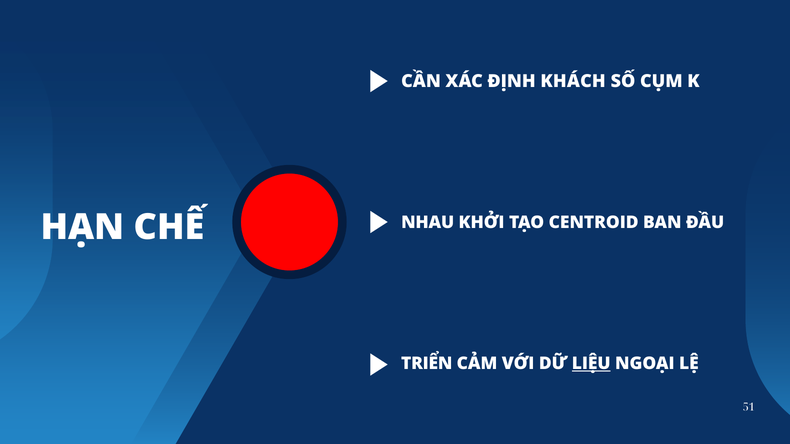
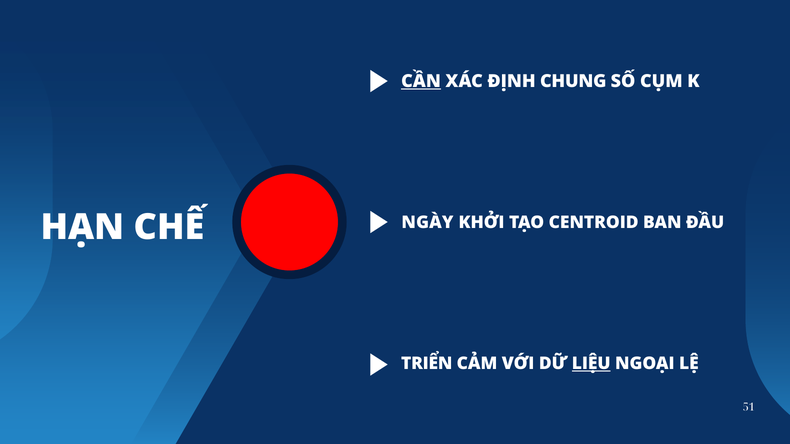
CẦN underline: none -> present
KHÁCH: KHÁCH -> CHUNG
NHAU: NHAU -> NGÀY
